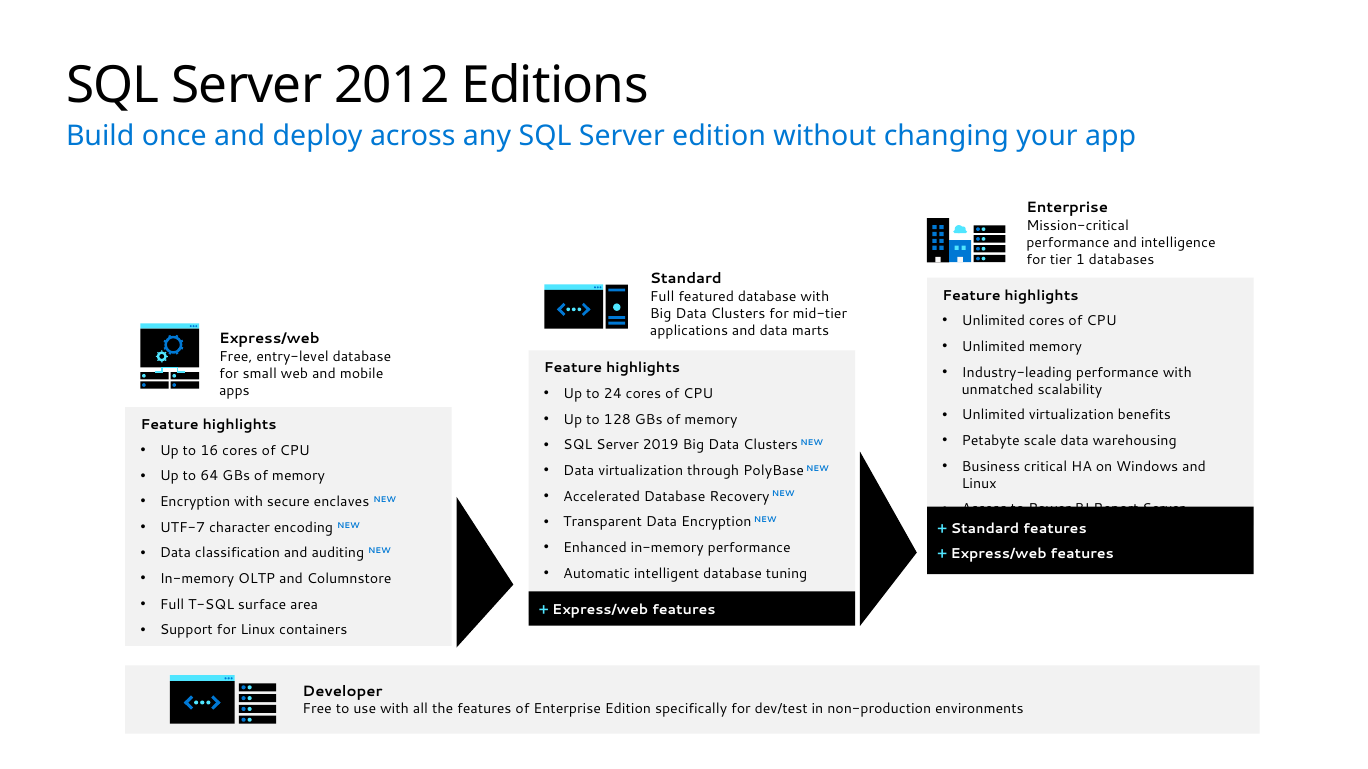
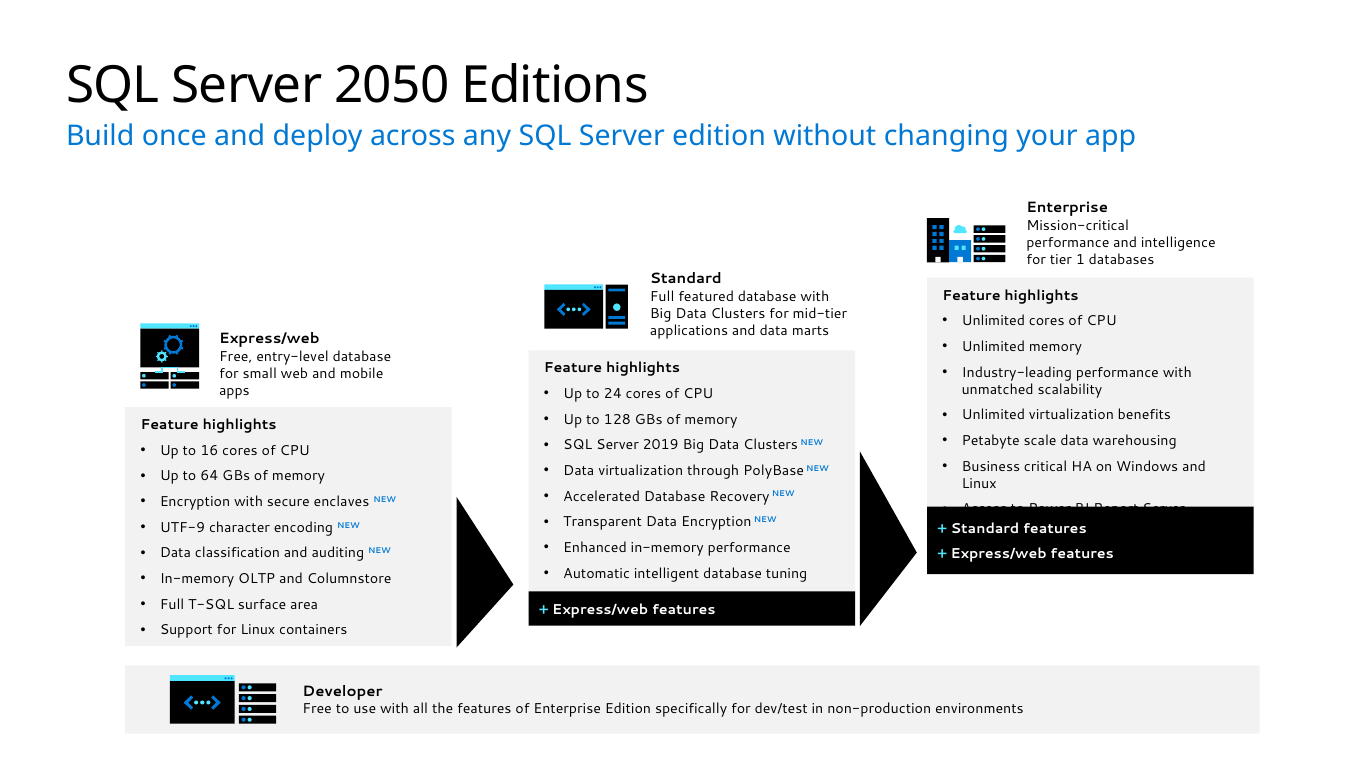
2012: 2012 -> 2050
UTF-7: UTF-7 -> UTF-9
